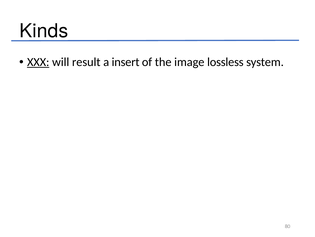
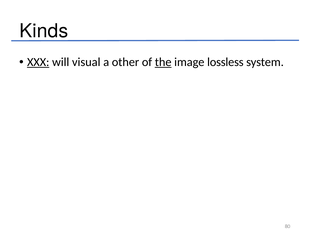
result: result -> visual
insert: insert -> other
the underline: none -> present
